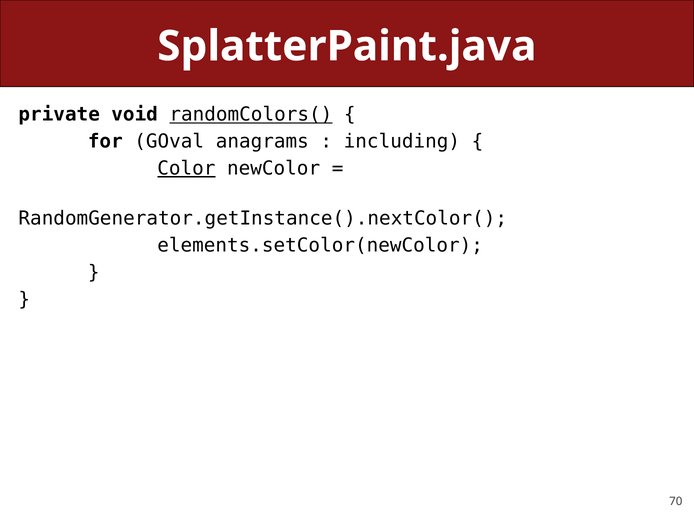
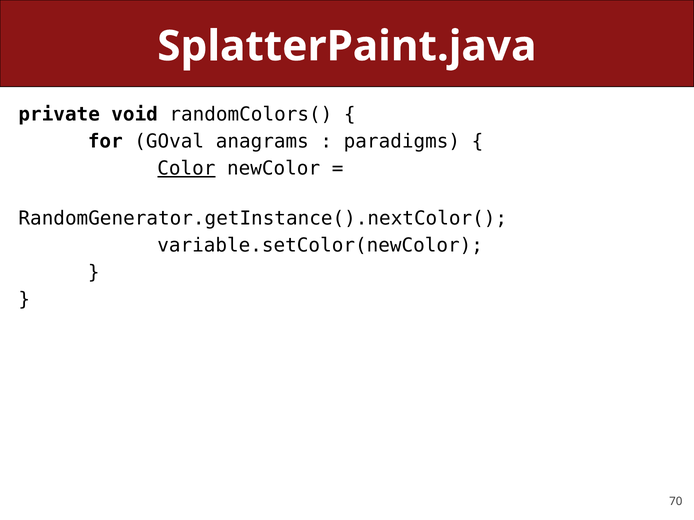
randomColors( underline: present -> none
including: including -> paradigms
elements.setColor(newColor: elements.setColor(newColor -> variable.setColor(newColor
